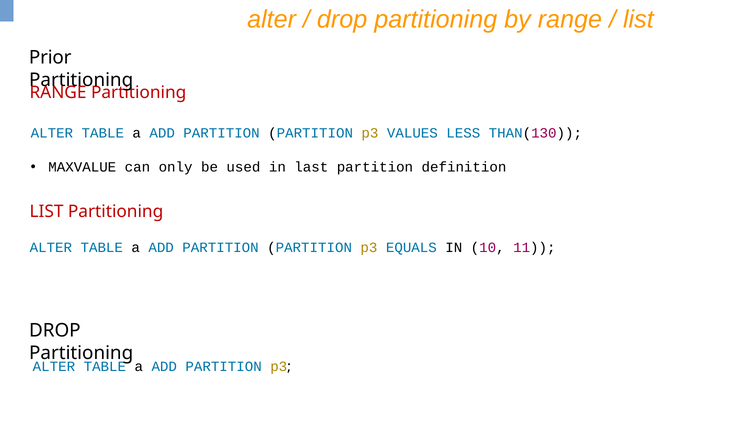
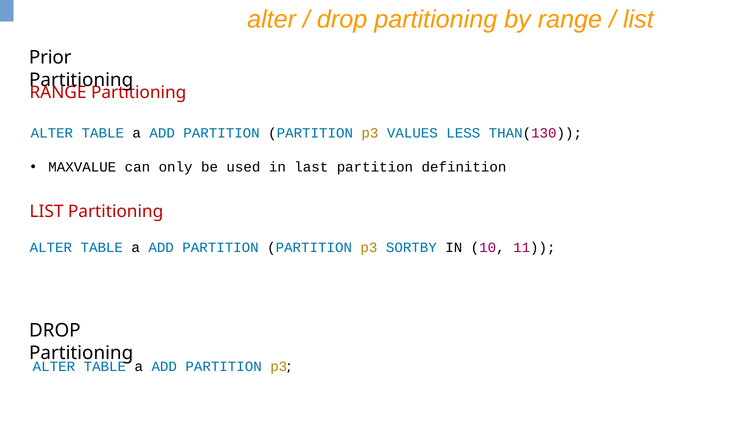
EQUALS: EQUALS -> SORTBY
